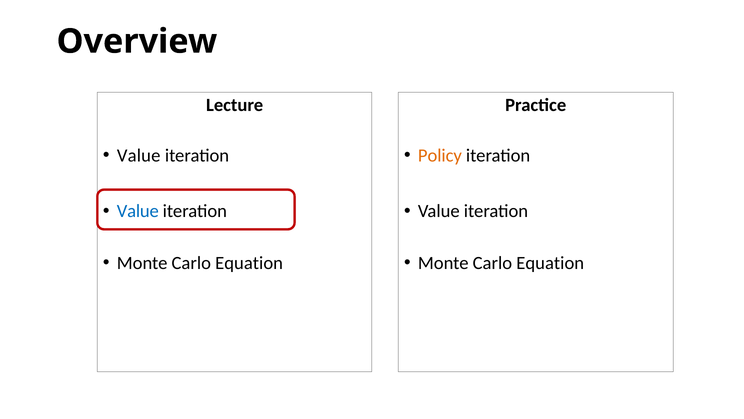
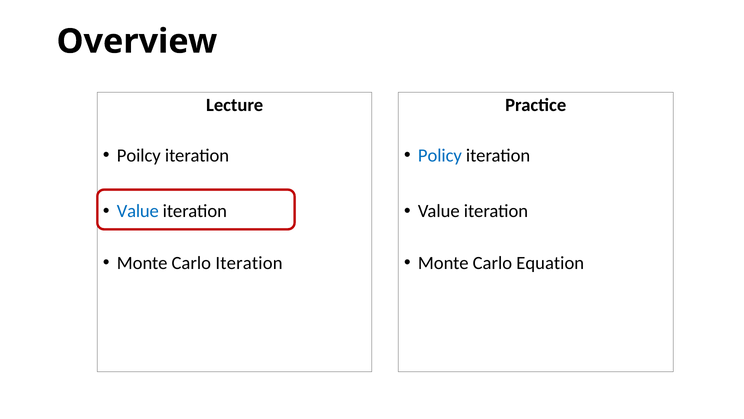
Value at (139, 155): Value -> Poilcy
Policy colour: orange -> blue
Equation at (249, 263): Equation -> Iteration
